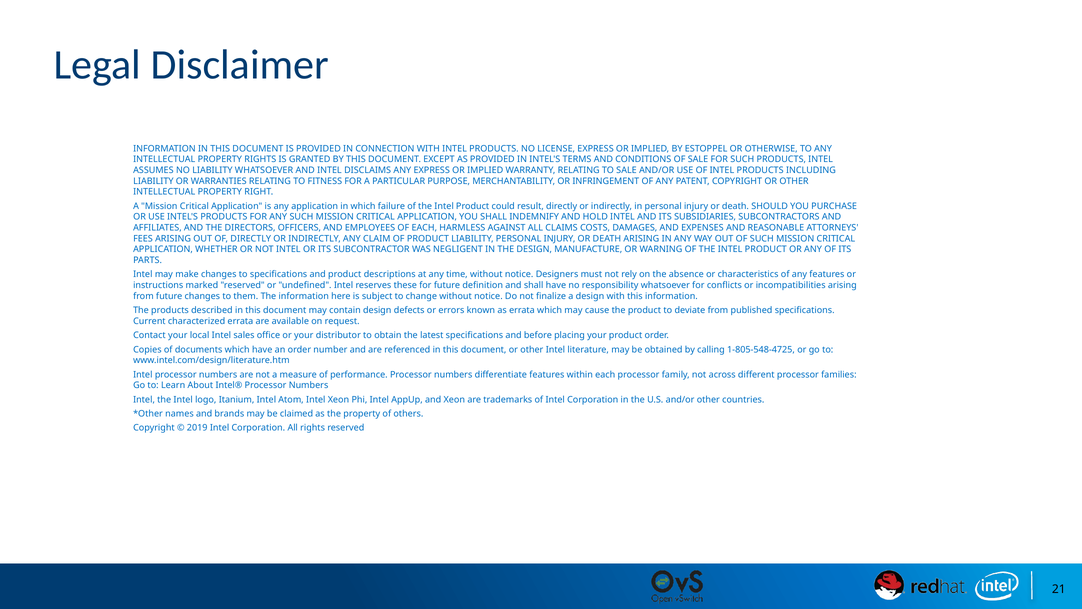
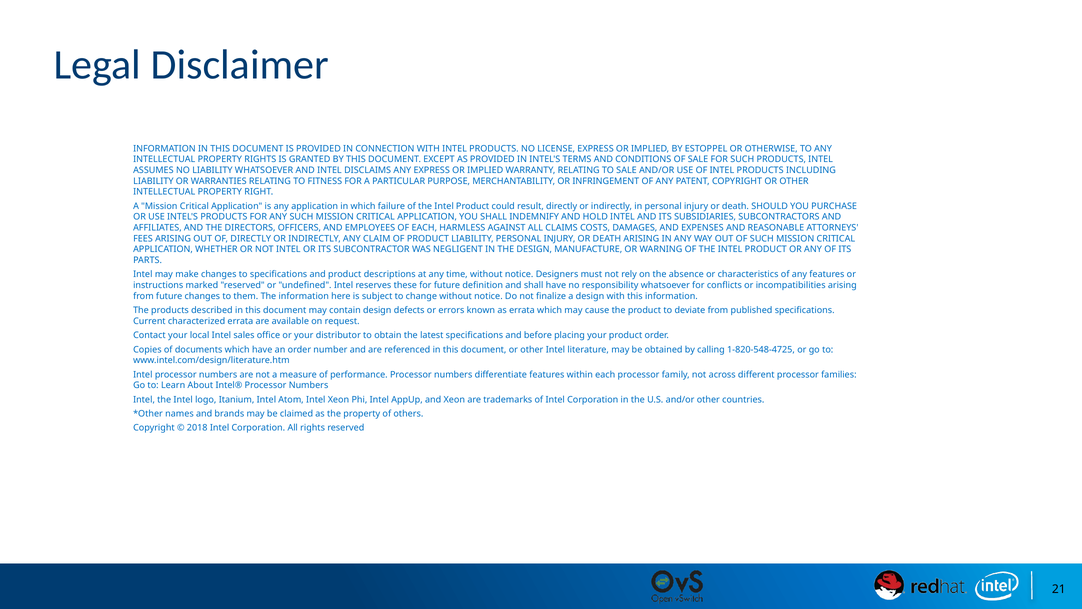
1-805-548-4725: 1-805-548-4725 -> 1-820-548-4725
2019: 2019 -> 2018
